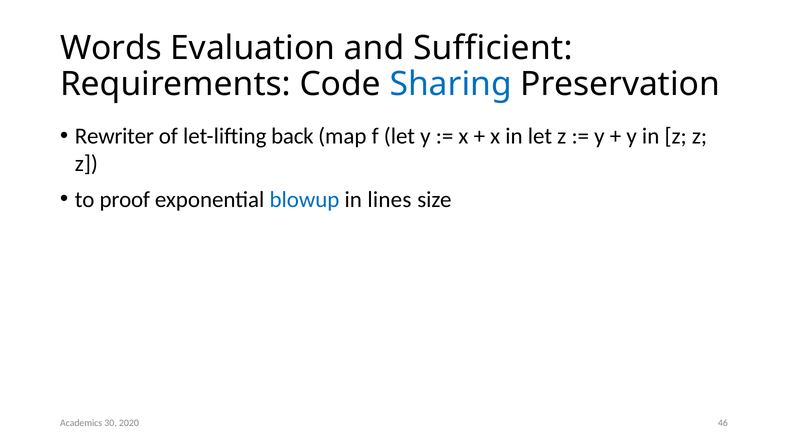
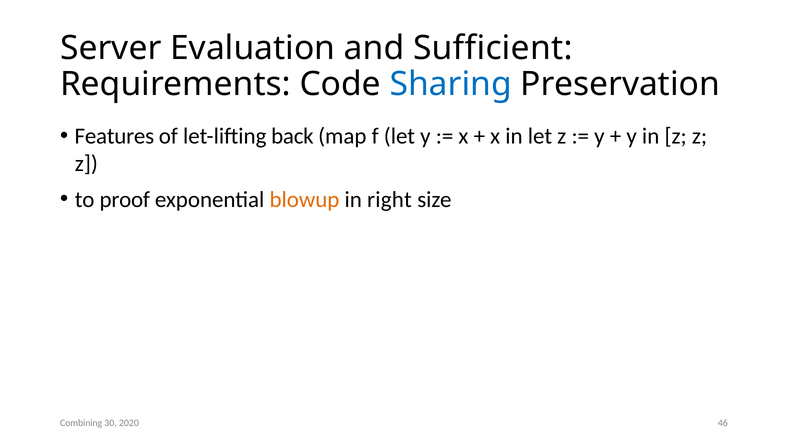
Words: Words -> Server
Rewriter: Rewriter -> Features
blowup colour: blue -> orange
lines: lines -> right
Academics: Academics -> Combining
